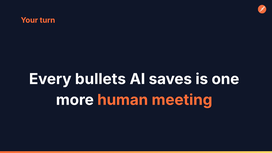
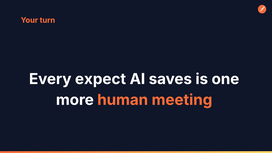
bullets: bullets -> expect
